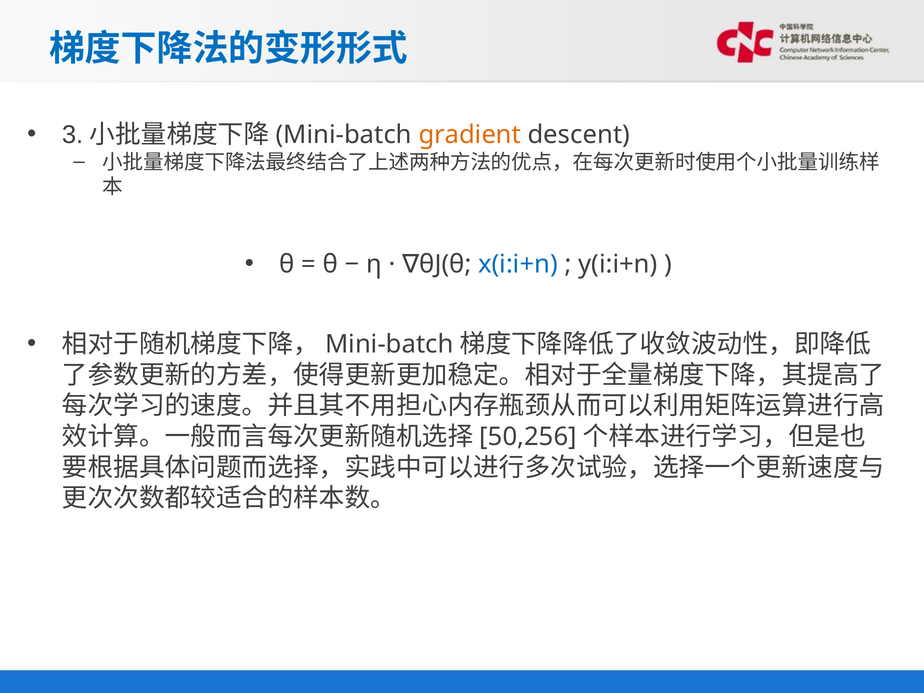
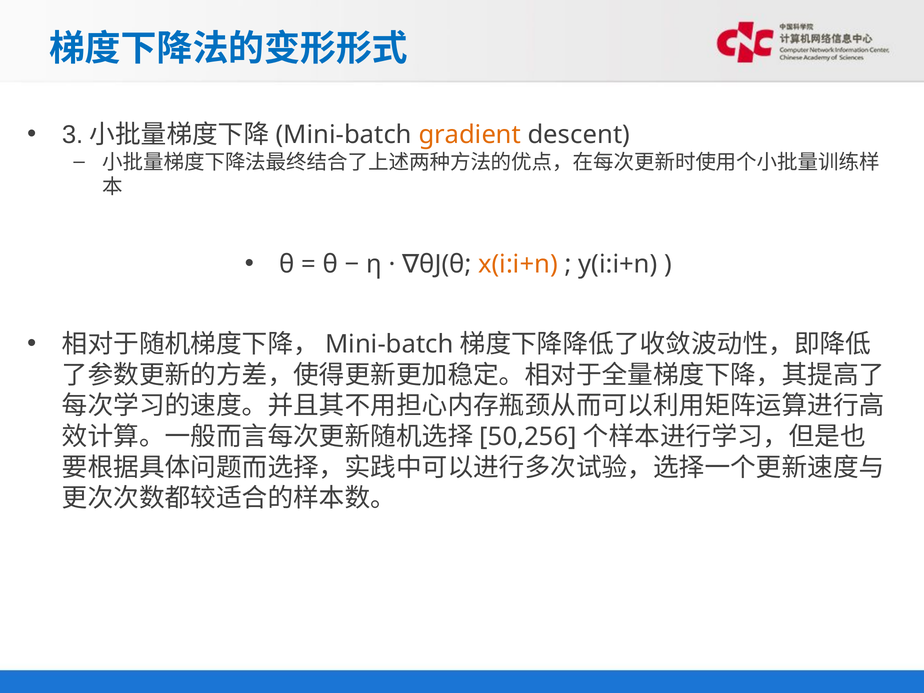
x(i:i+n colour: blue -> orange
